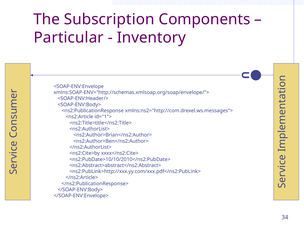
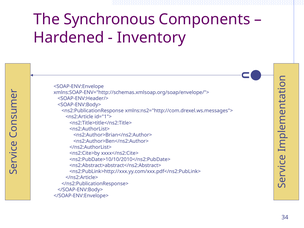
Subscription: Subscription -> Synchronous
Particular: Particular -> Hardened
